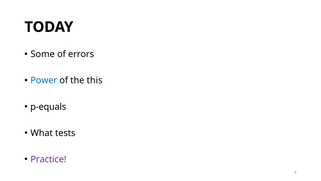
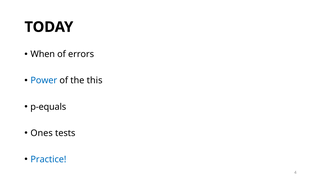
Some: Some -> When
What: What -> Ones
Practice colour: purple -> blue
